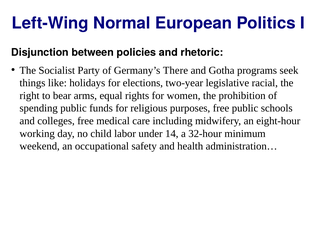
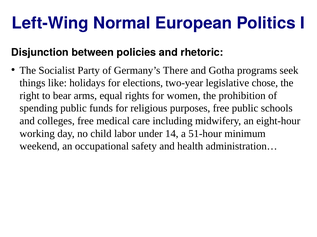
racial: racial -> chose
32-hour: 32-hour -> 51-hour
